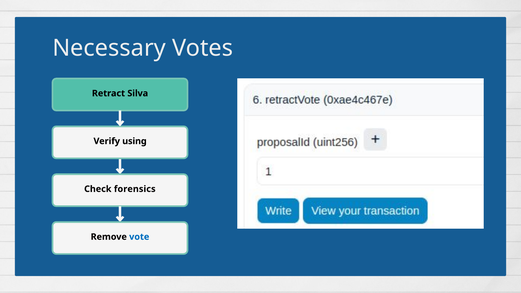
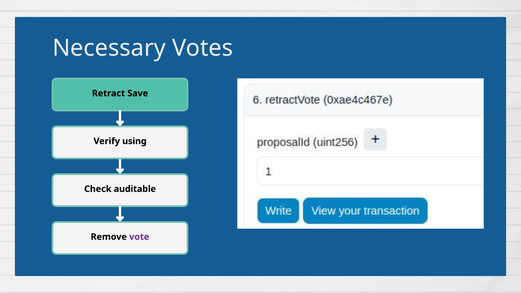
Silva: Silva -> Save
forensics: forensics -> auditable
vote colour: blue -> purple
